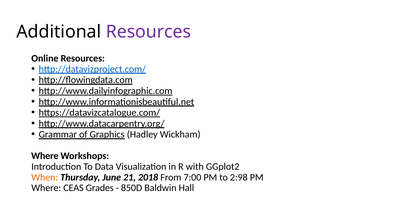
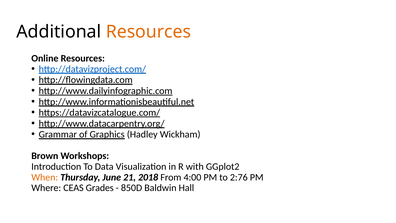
Resources at (148, 32) colour: purple -> orange
Where at (45, 156): Where -> Brown
7:00: 7:00 -> 4:00
2:98: 2:98 -> 2:76
